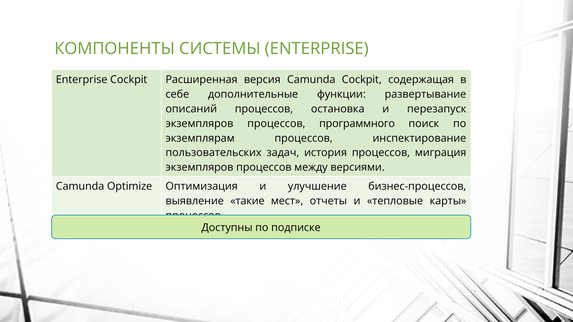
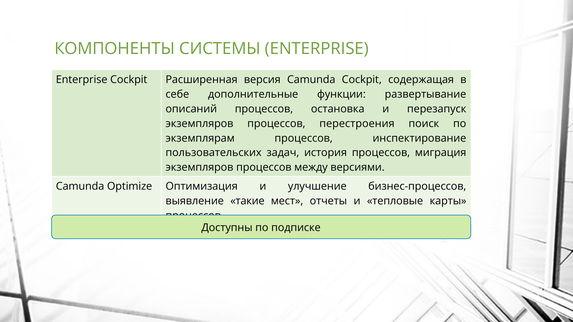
программного: программного -> перестроения
